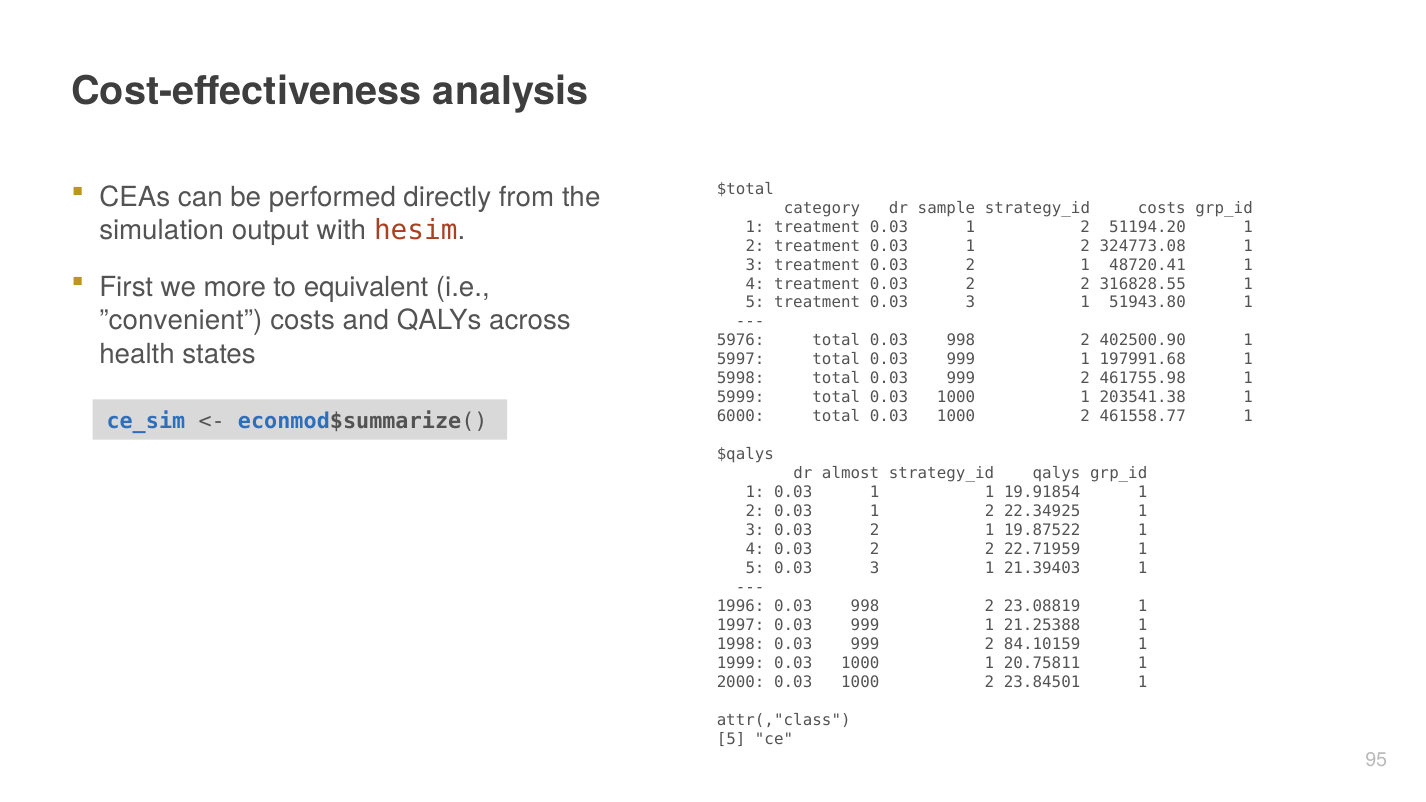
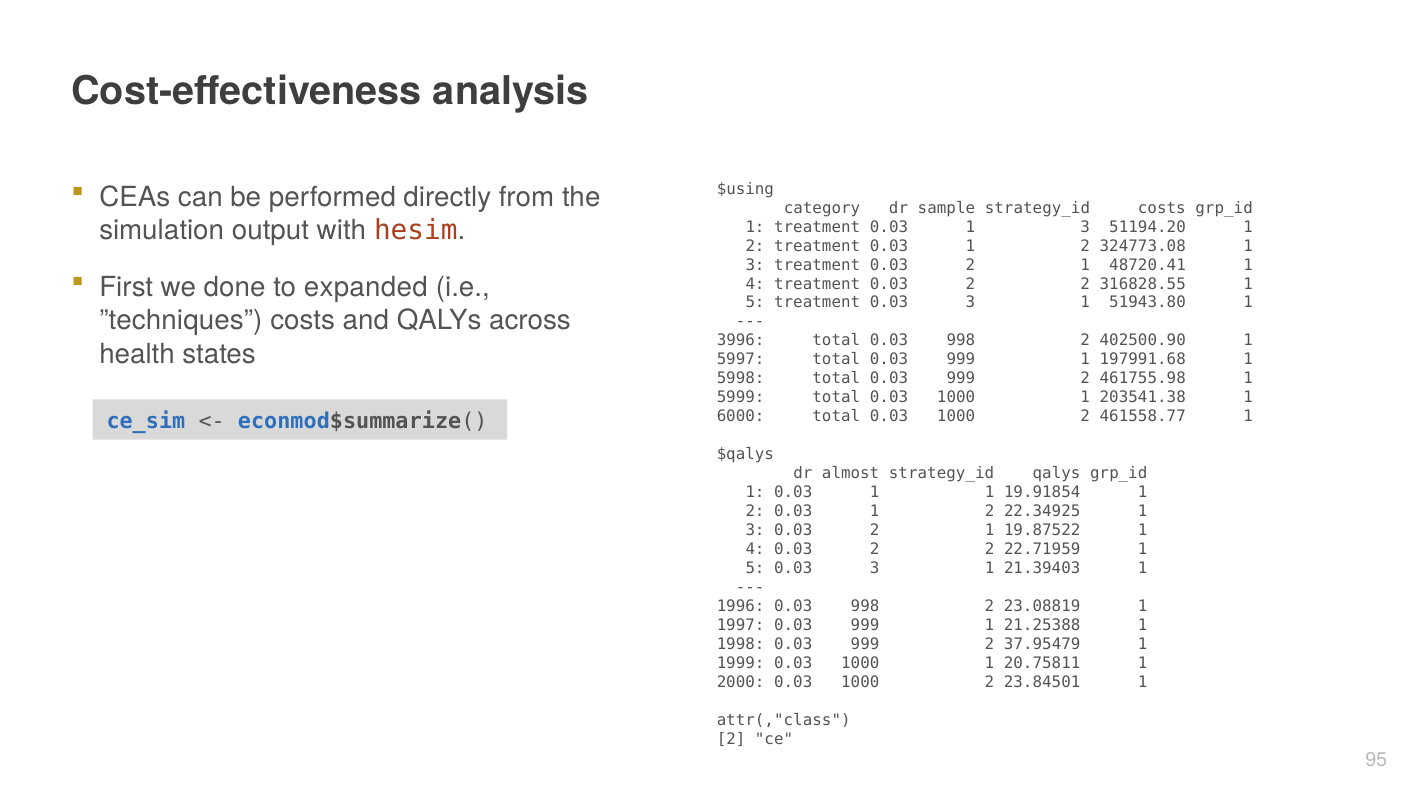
$total: $total -> $using
2 at (1085, 227): 2 -> 3
more: more -> done
equivalent: equivalent -> expanded
”convenient: ”convenient -> ”techniques
5976: 5976 -> 3996
84.10159: 84.10159 -> 37.95479
5 at (731, 739): 5 -> 2
